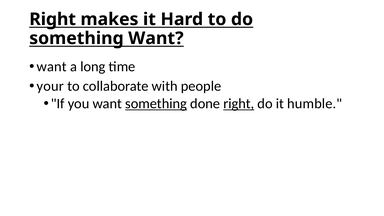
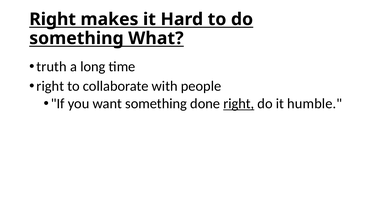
something Want: Want -> What
want at (52, 67): want -> truth
your at (50, 86): your -> right
something at (156, 104) underline: present -> none
